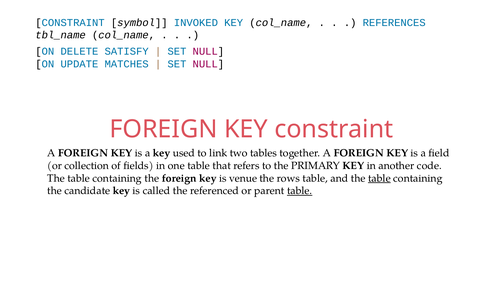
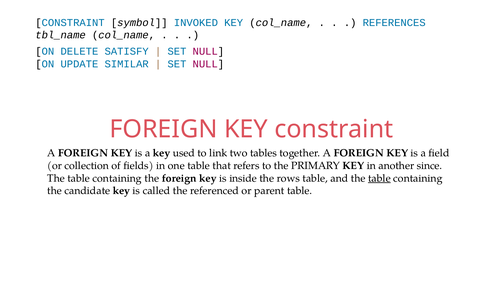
MATCHES: MATCHES -> SIMILAR
code: code -> since
venue: venue -> inside
table at (300, 191) underline: present -> none
